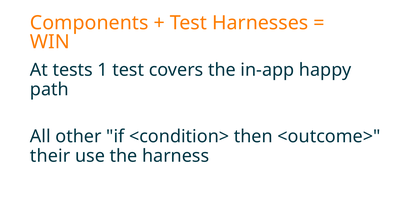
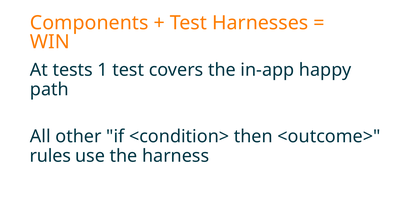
their: their -> rules
